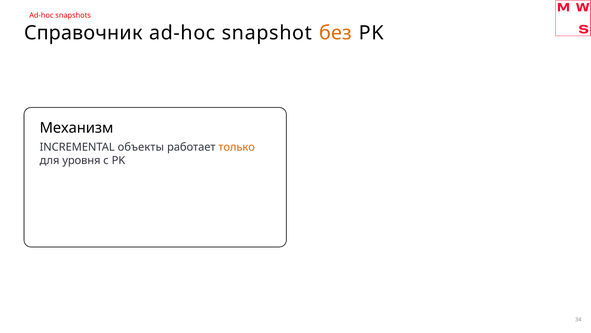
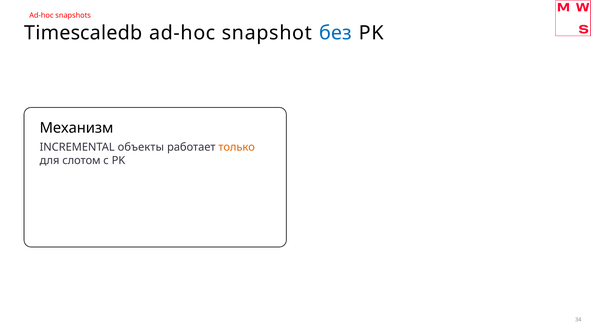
Справочник: Справочник -> Timescaledb
без colour: orange -> blue
уровня: уровня -> слотом
